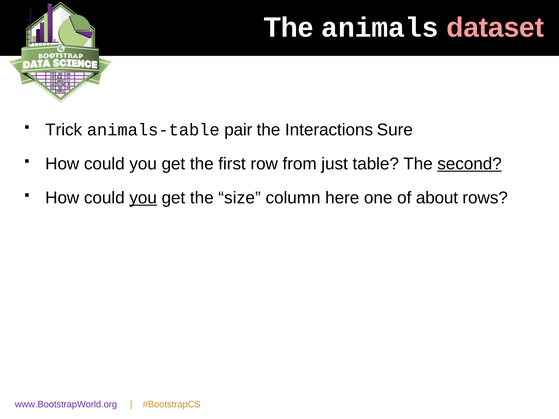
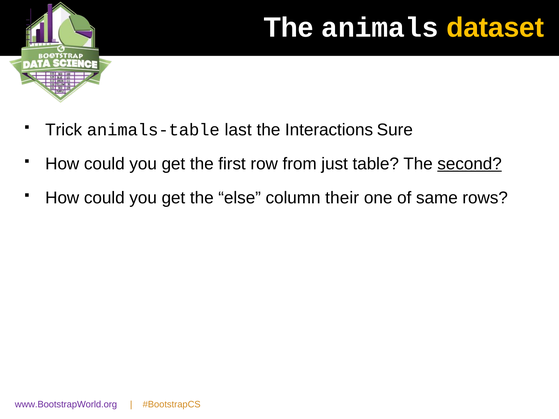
dataset colour: pink -> yellow
pair: pair -> last
you at (143, 198) underline: present -> none
size: size -> else
here: here -> their
about: about -> same
